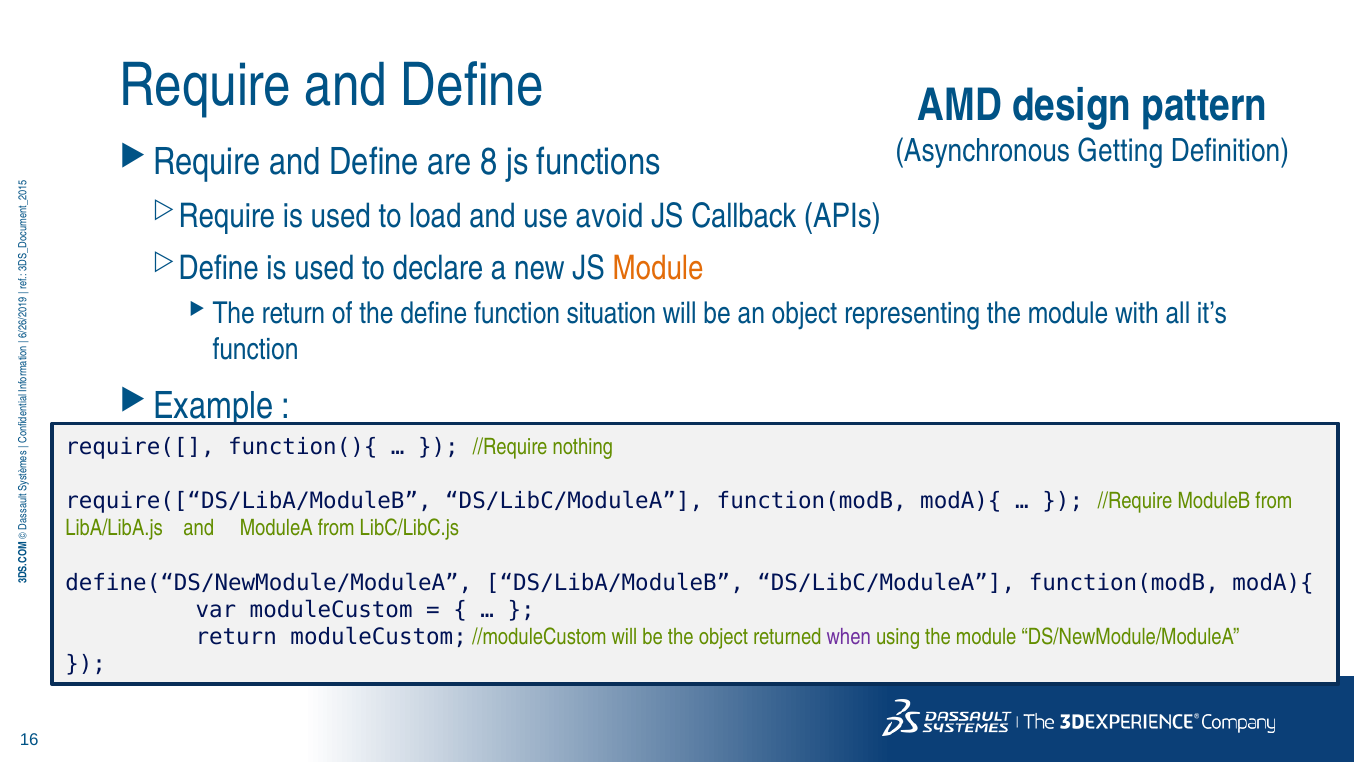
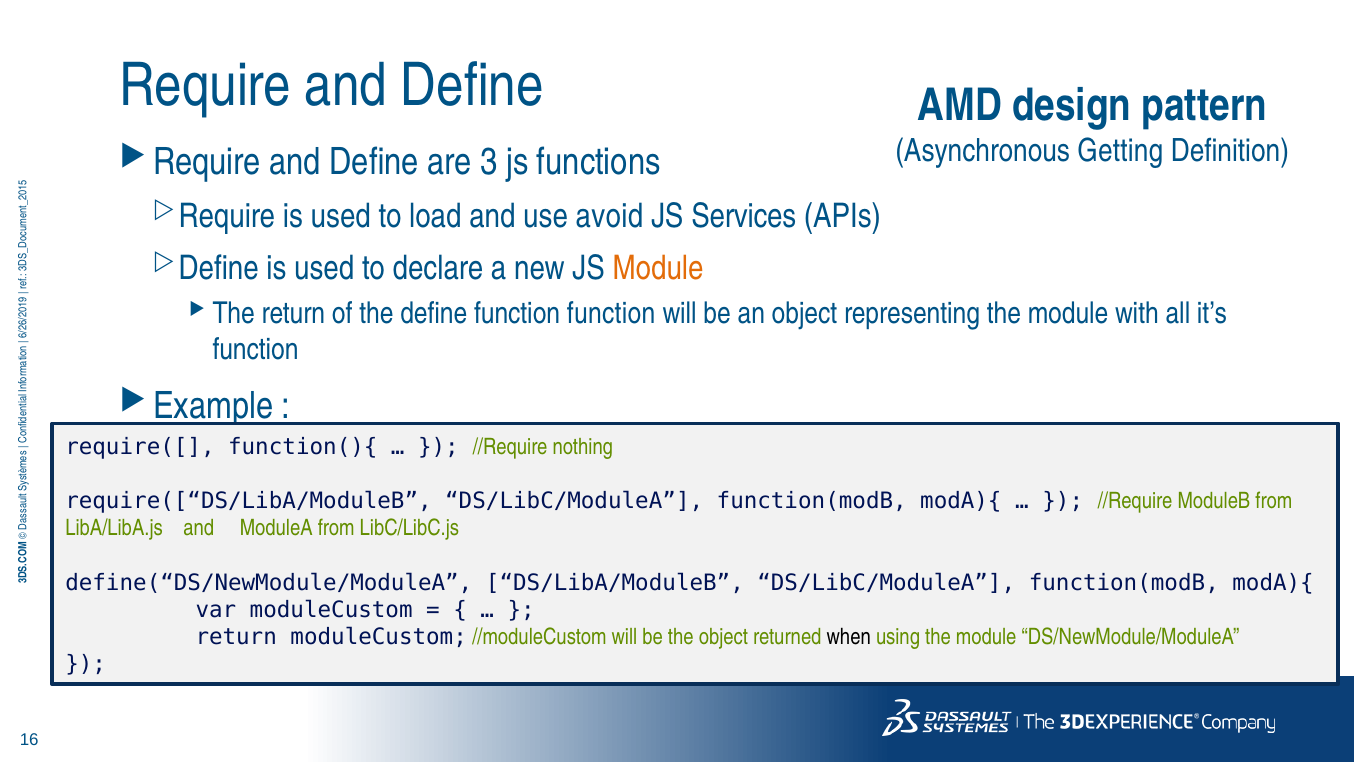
are 8: 8 -> 3
Callback: Callback -> Services
function situation: situation -> function
when colour: purple -> black
